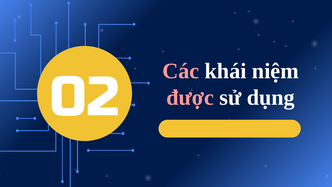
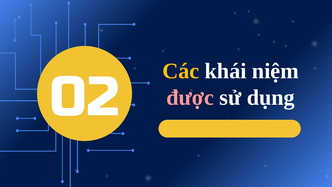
Các colour: pink -> yellow
